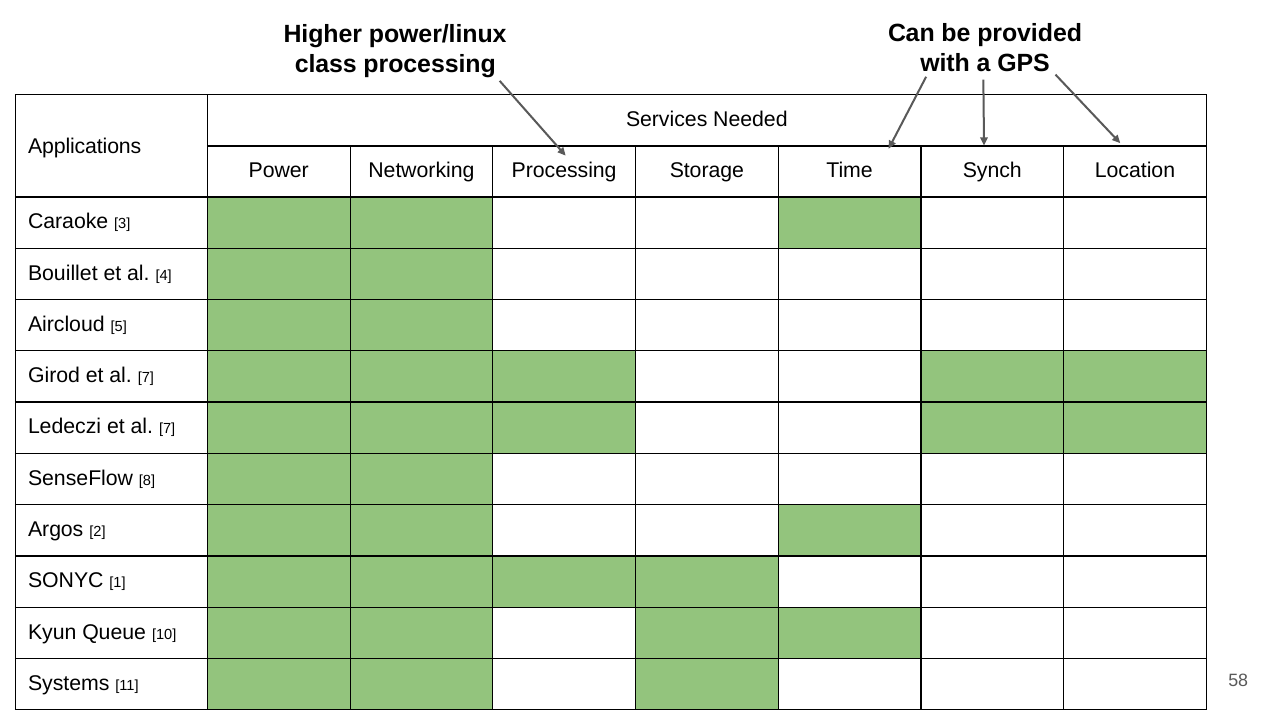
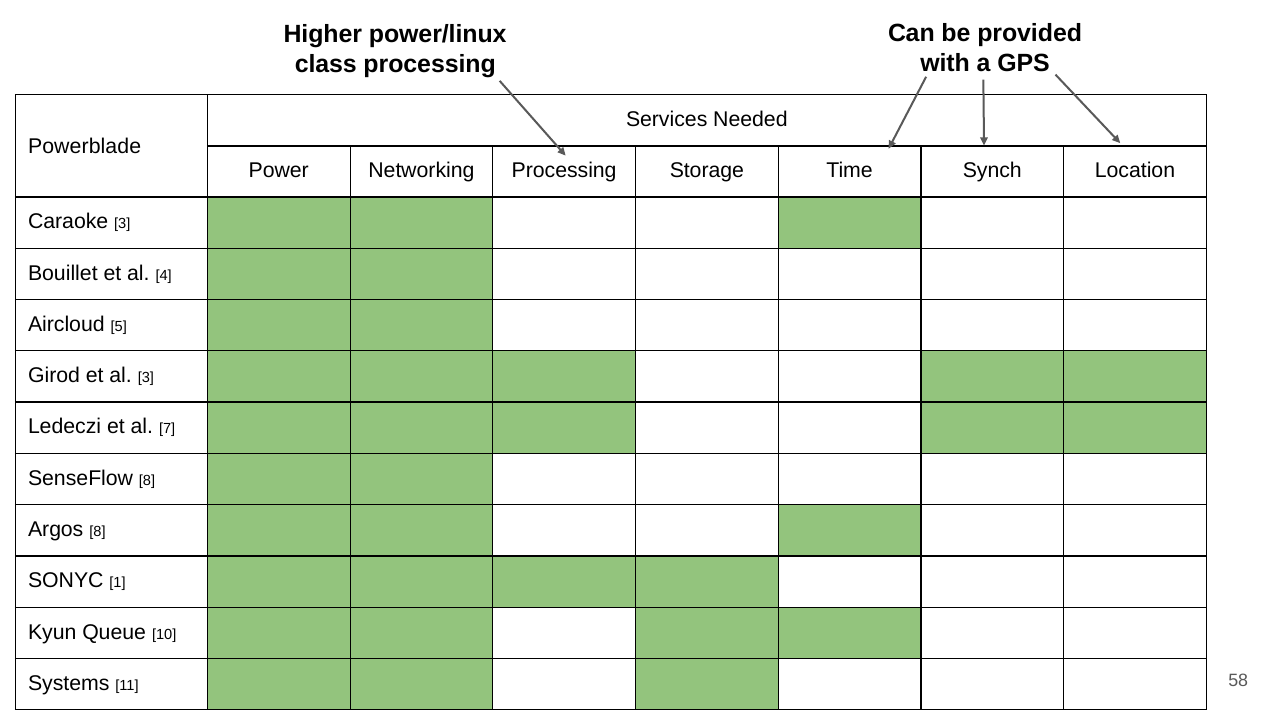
Applications: Applications -> Powerblade
Girod et al 7: 7 -> 3
Argos 2: 2 -> 8
